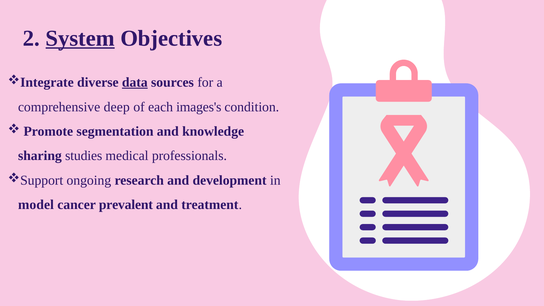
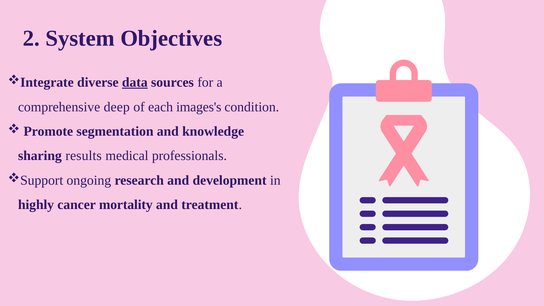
System underline: present -> none
studies: studies -> results
model: model -> highly
prevalent: prevalent -> mortality
